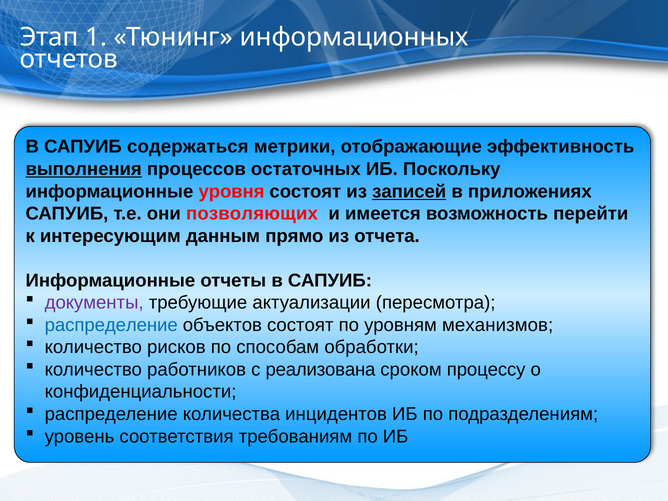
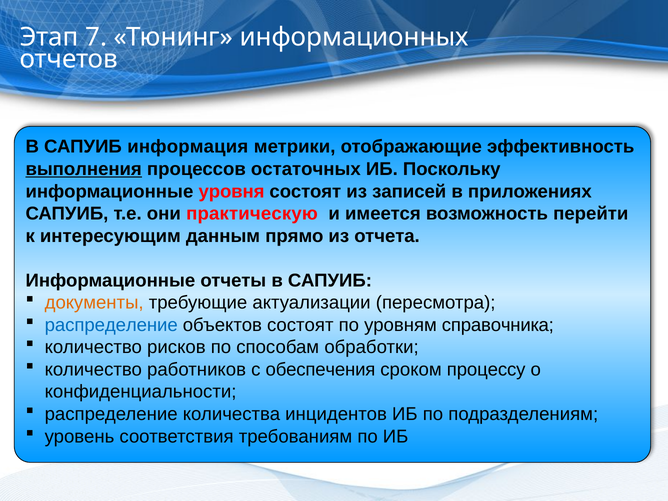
1: 1 -> 7
содержаться: содержаться -> информация
записей underline: present -> none
позволяющих: позволяющих -> практическую
документы colour: purple -> orange
механизмов: механизмов -> справочника
реализована: реализована -> обеспечения
